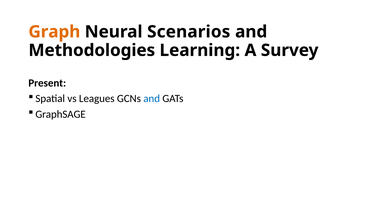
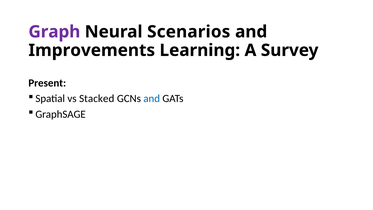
Graph colour: orange -> purple
Methodologies: Methodologies -> Improvements
Leagues: Leagues -> Stacked
